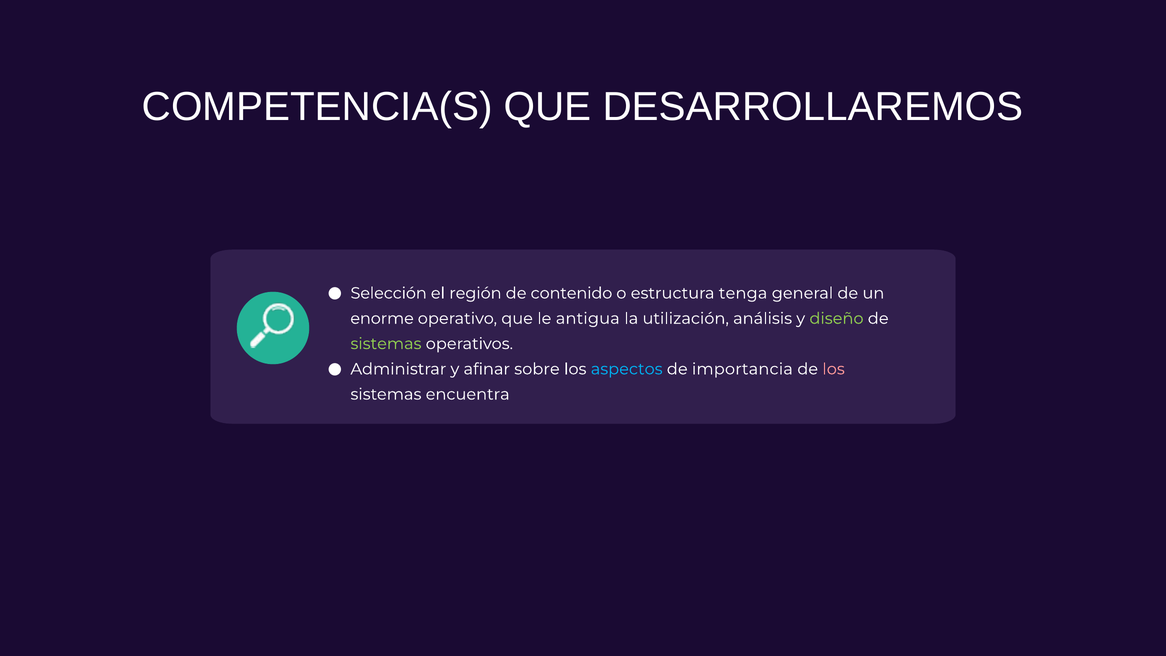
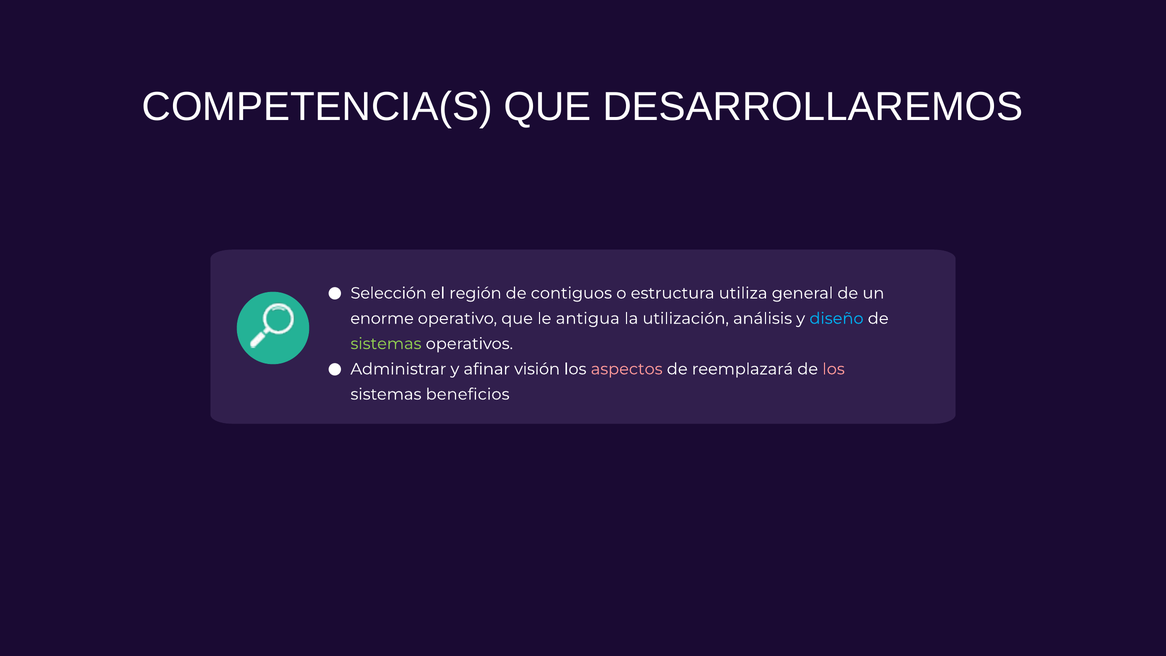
contenido: contenido -> contiguos
tenga: tenga -> utiliza
diseño colour: light green -> light blue
sobre: sobre -> visión
aspectos colour: light blue -> pink
importancia: importancia -> reemplazará
encuentra: encuentra -> beneficios
